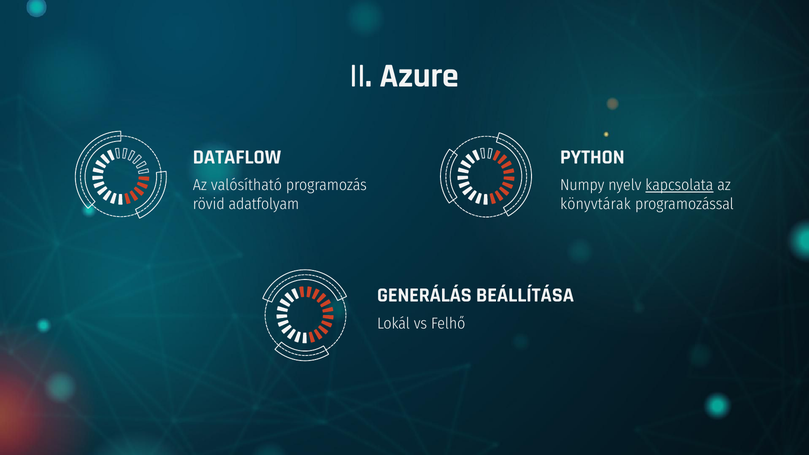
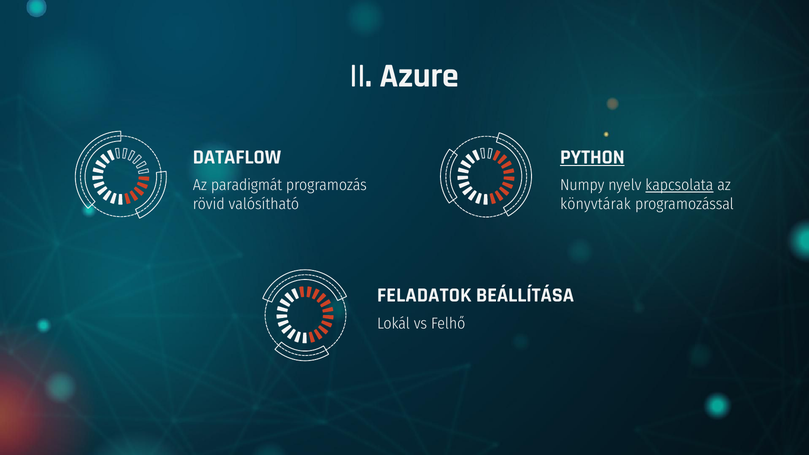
PYTHON underline: none -> present
valósítható: valósítható -> paradigmát
adatfolyam: adatfolyam -> valósítható
GENERÁLÁS: GENERÁLÁS -> FELADATOK
